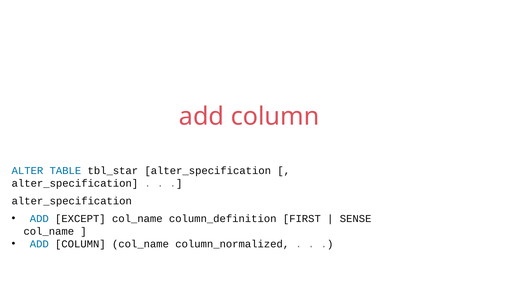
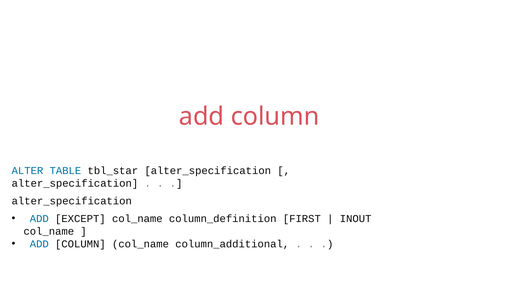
SENSE: SENSE -> INOUT
column_normalized: column_normalized -> column_additional
